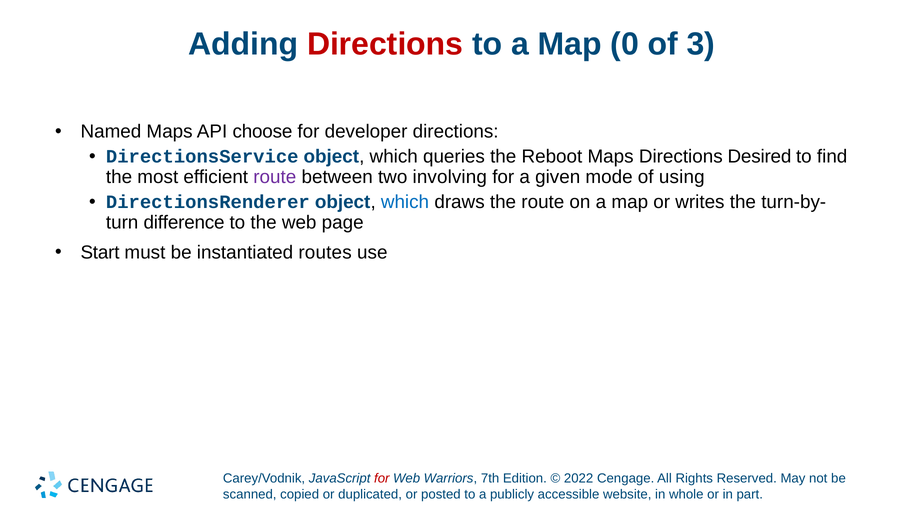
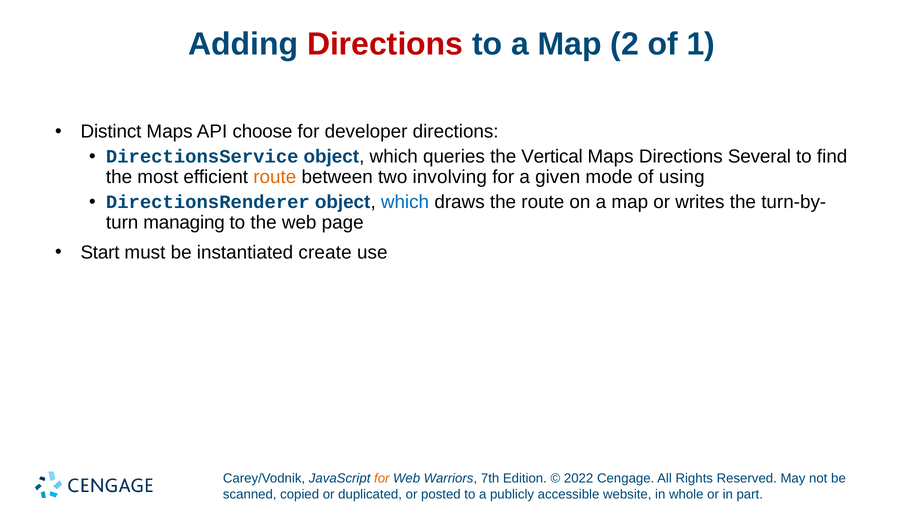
0: 0 -> 2
3: 3 -> 1
Named: Named -> Distinct
Reboot: Reboot -> Vertical
Desired: Desired -> Several
route at (275, 177) colour: purple -> orange
difference: difference -> managing
routes: routes -> create
for at (382, 478) colour: red -> orange
